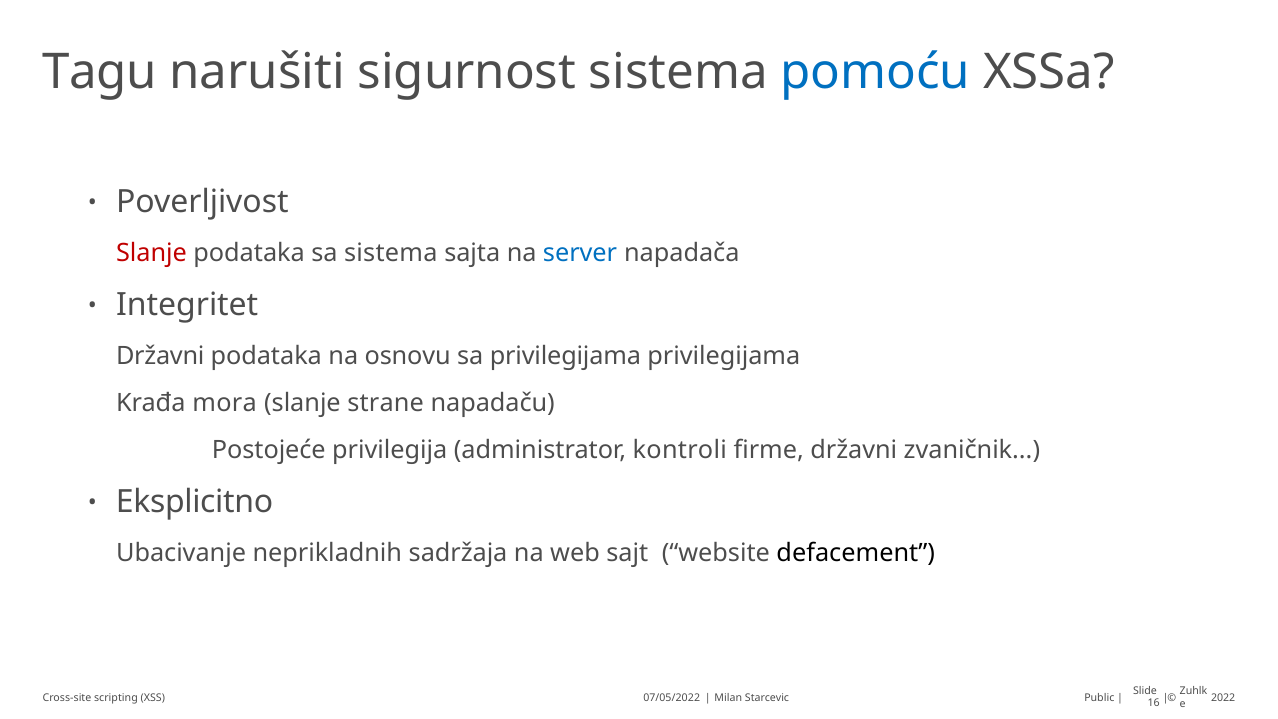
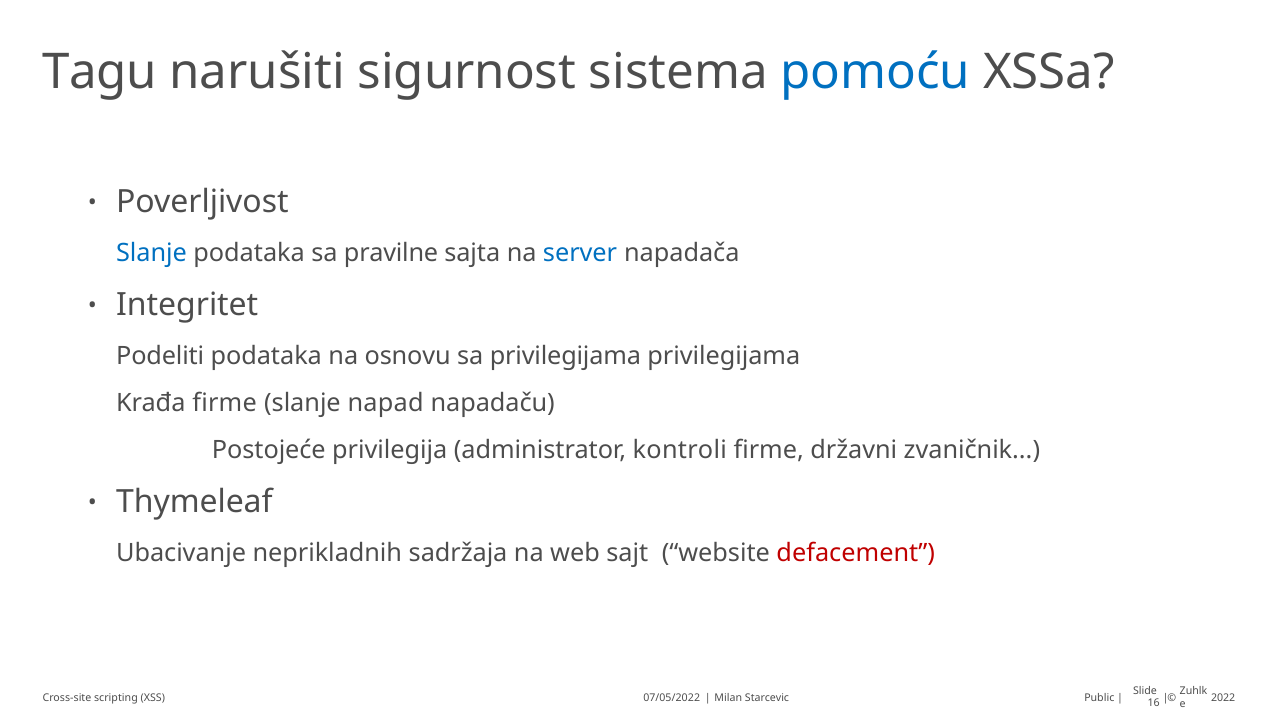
Slanje at (152, 253) colour: red -> blue
sa sistema: sistema -> pravilne
Državni at (160, 356): Državni -> Podeliti
Krađa mora: mora -> firme
strane: strane -> napad
Eksplicitno: Eksplicitno -> Thymeleaf
defacement colour: black -> red
